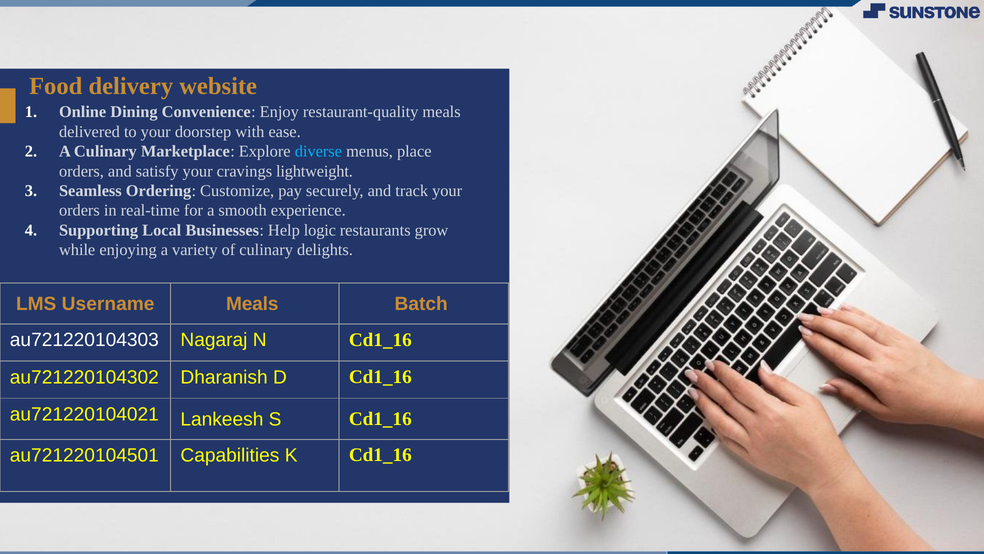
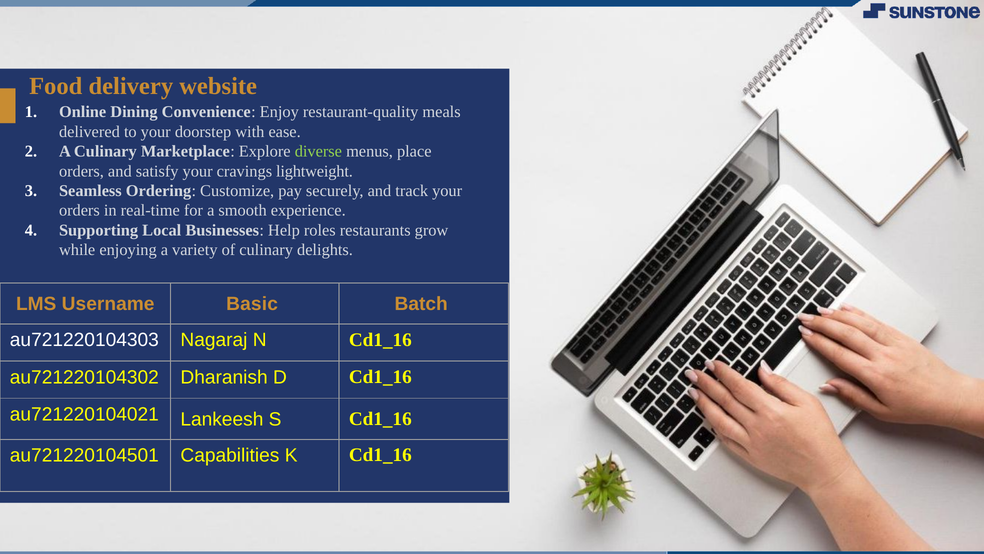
diverse colour: light blue -> light green
logic: logic -> roles
Username Meals: Meals -> Basic
